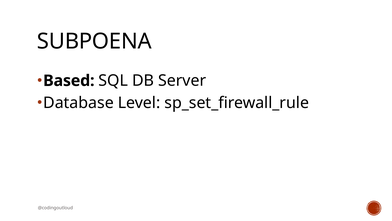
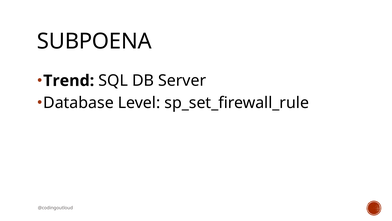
Based: Based -> Trend
